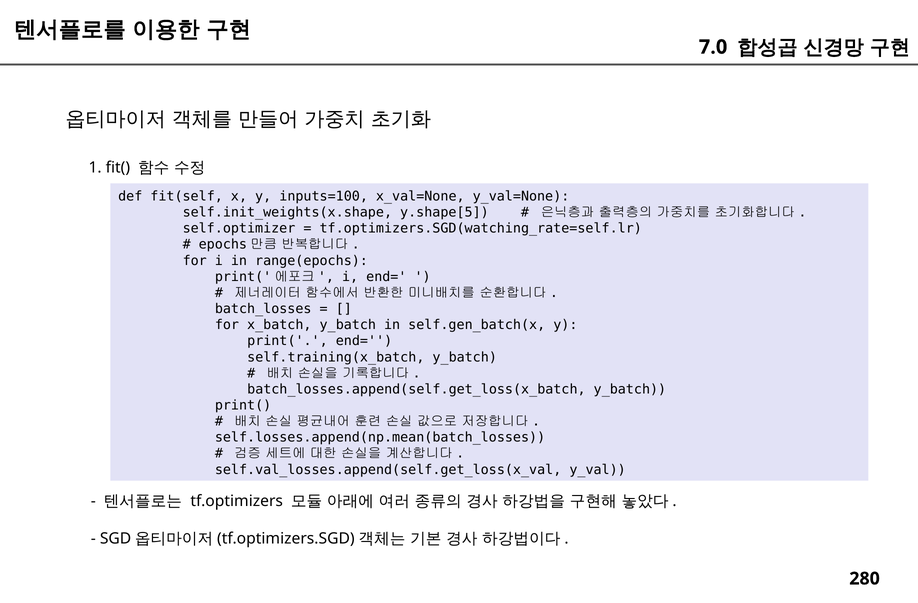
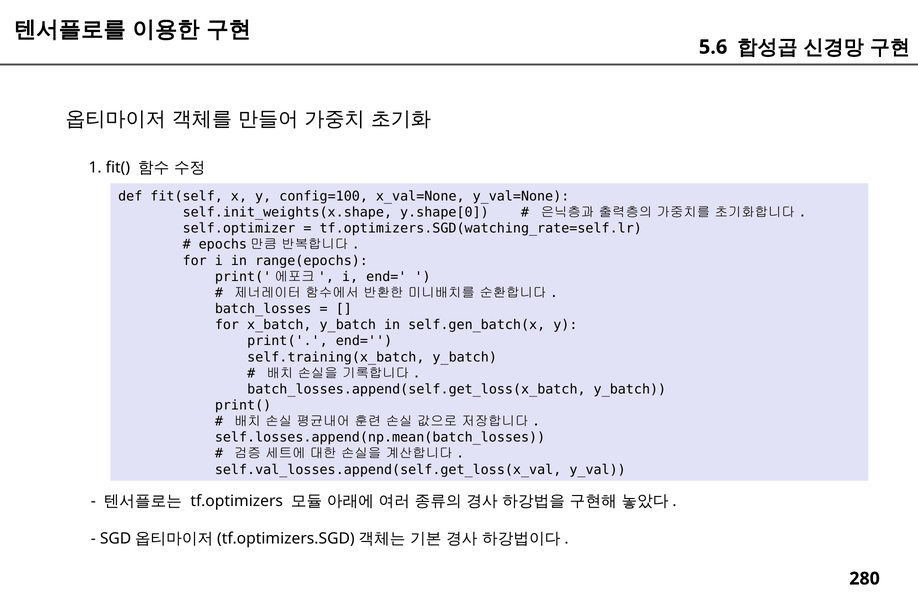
7.0: 7.0 -> 5.6
inputs=100: inputs=100 -> config=100
y.shape[5: y.shape[5 -> y.shape[0
